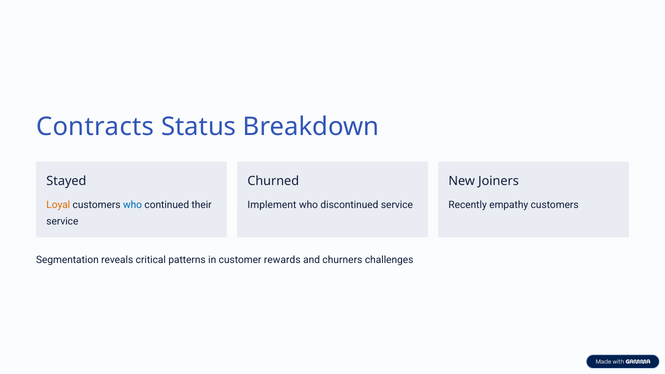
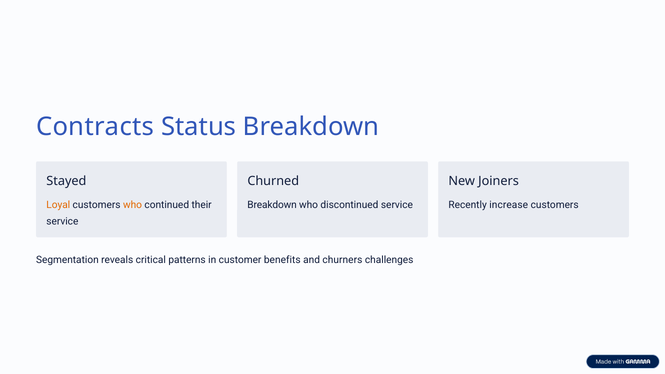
who at (132, 205) colour: blue -> orange
Implement at (272, 205): Implement -> Breakdown
empathy: empathy -> increase
rewards: rewards -> benefits
